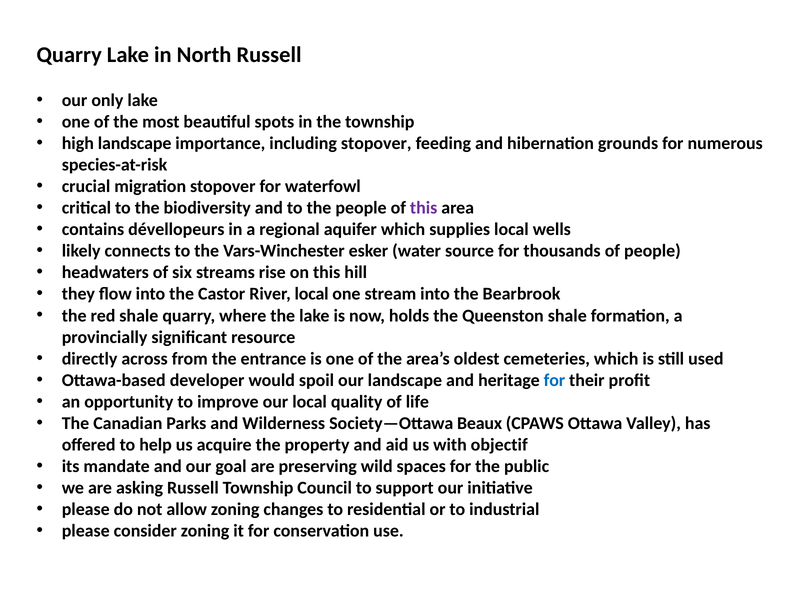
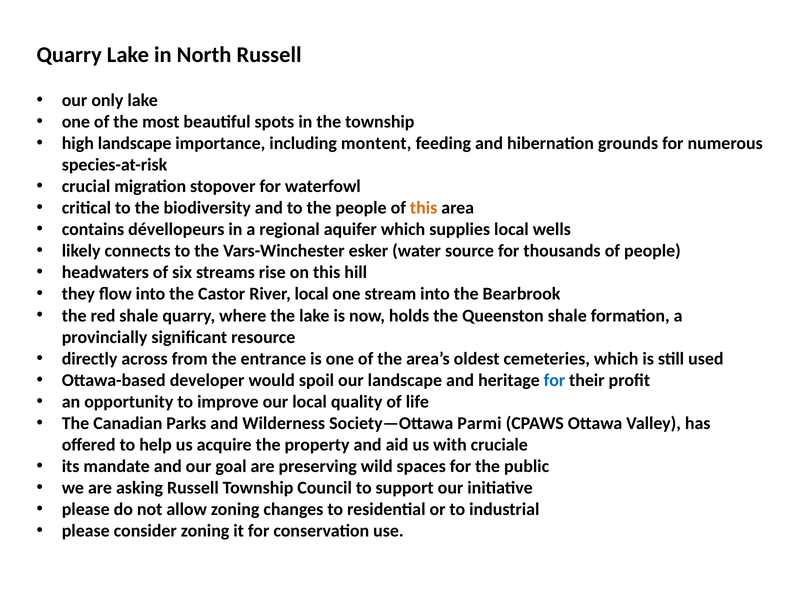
including stopover: stopover -> montent
this at (424, 208) colour: purple -> orange
Beaux: Beaux -> Parmi
objectif: objectif -> cruciale
